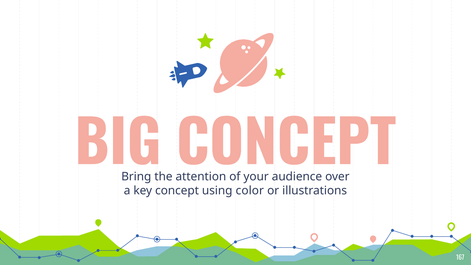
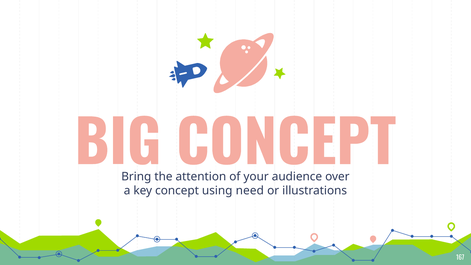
color: color -> need
